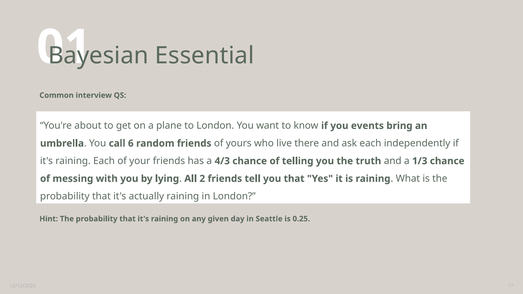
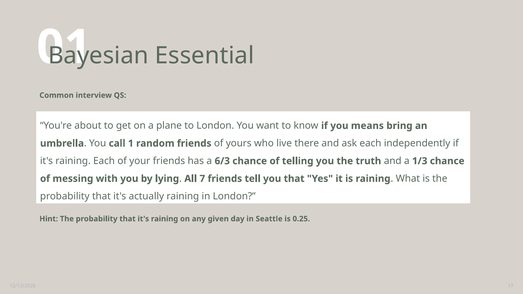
events: events -> means
6: 6 -> 1
4/3: 4/3 -> 6/3
2: 2 -> 7
